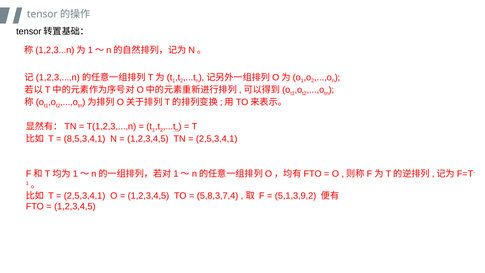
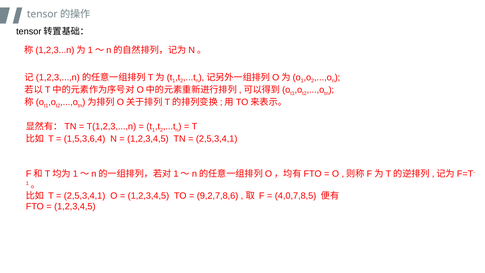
8,5,3,4,1: 8,5,3,4,1 -> 1,5,3,6,4
5,8,3,7,4: 5,8,3,7,4 -> 9,2,7,8,6
5,1,3,9,2: 5,1,3,9,2 -> 4,0,7,8,5
